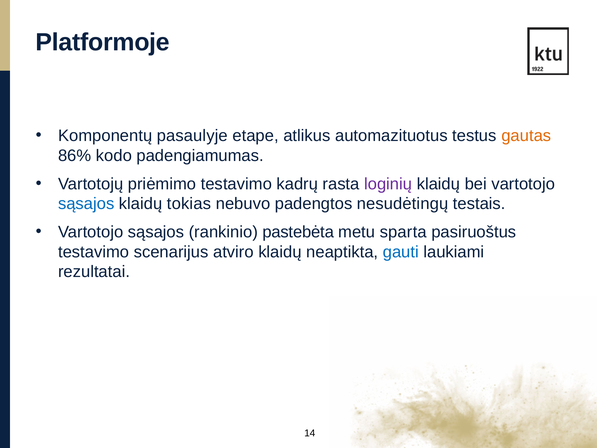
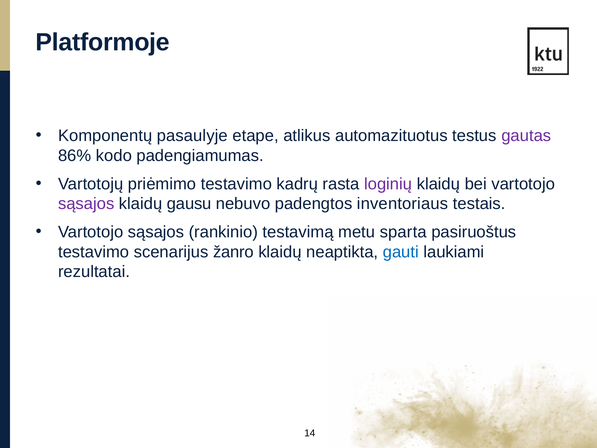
gautas colour: orange -> purple
sąsajos at (86, 204) colour: blue -> purple
tokias: tokias -> gausu
nesudėtingų: nesudėtingų -> inventoriaus
pastebėta: pastebėta -> testavimą
atviro: atviro -> žanro
